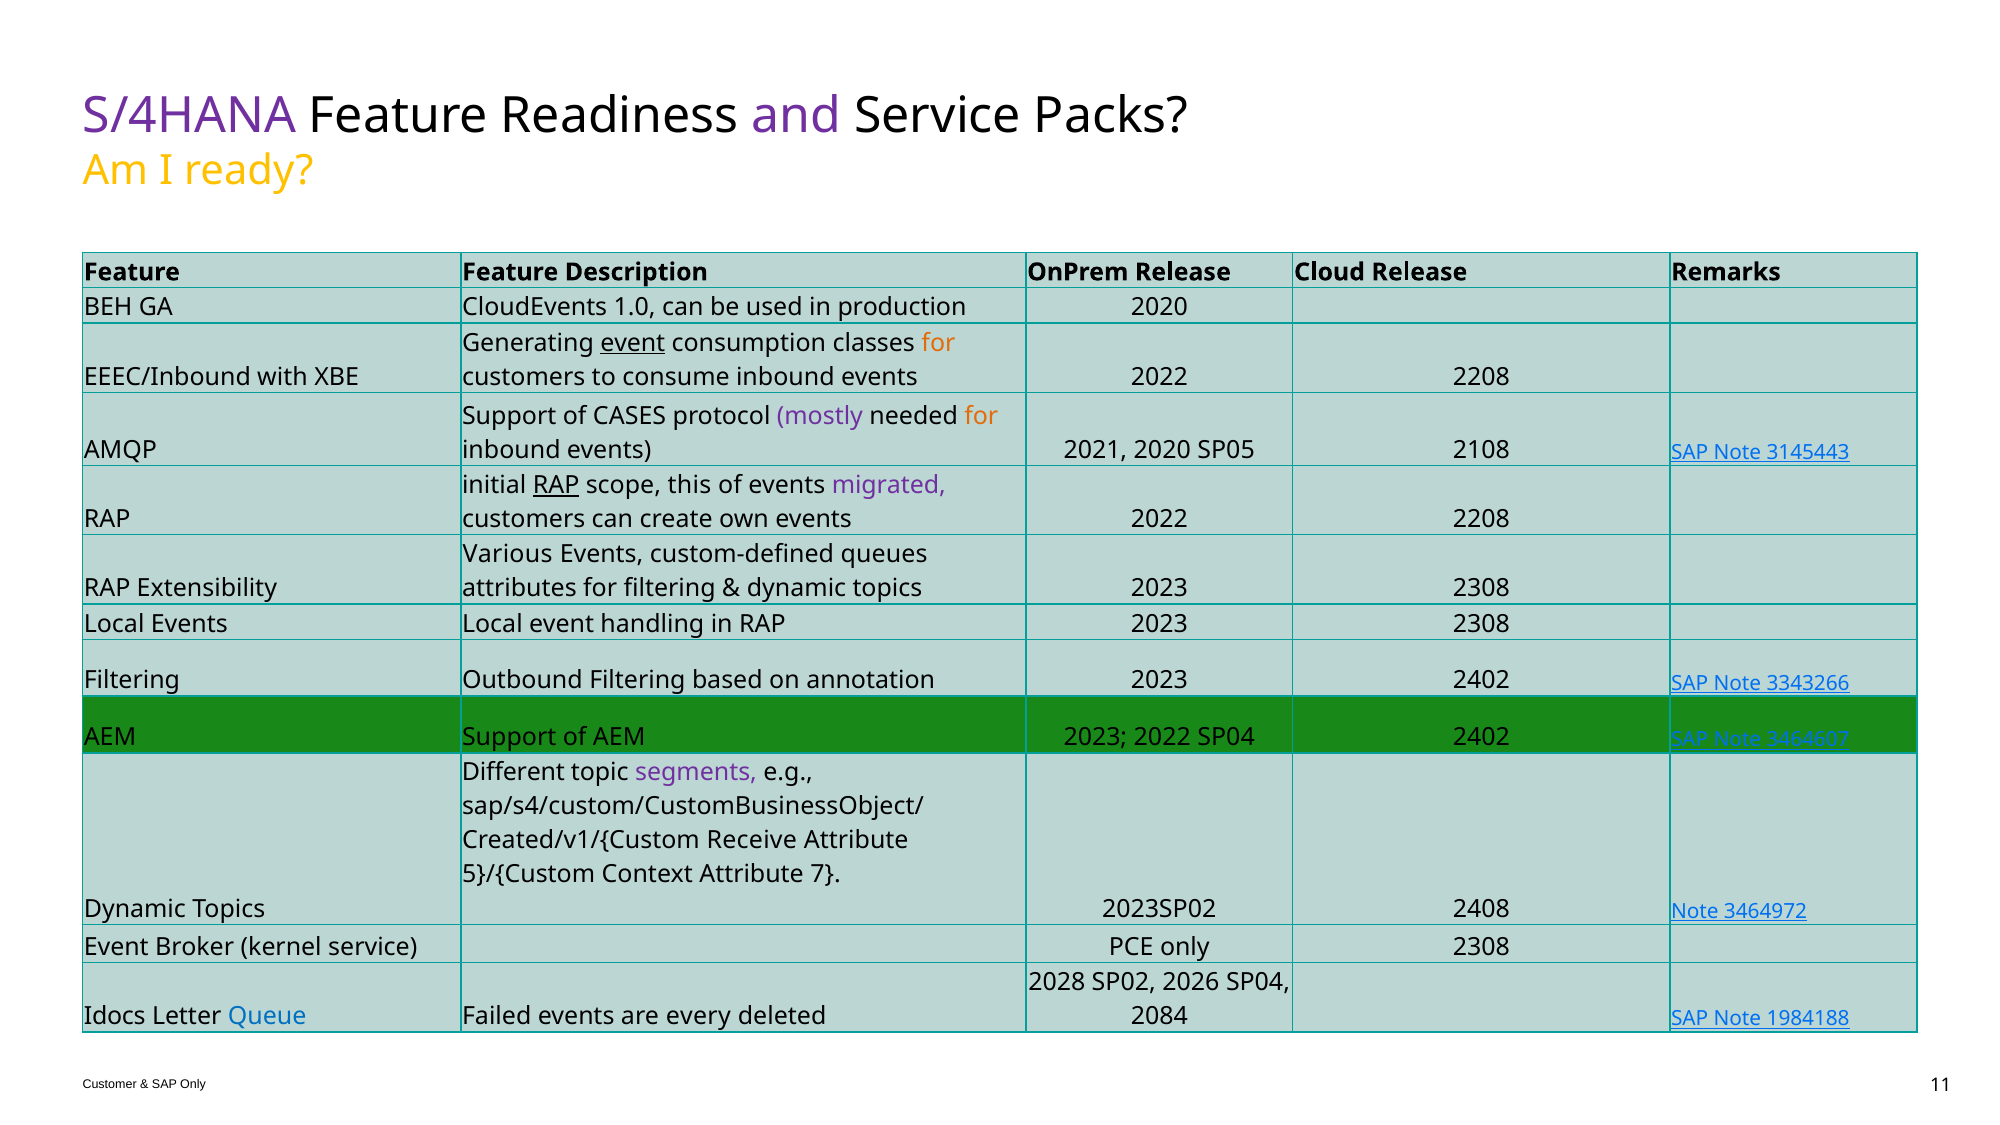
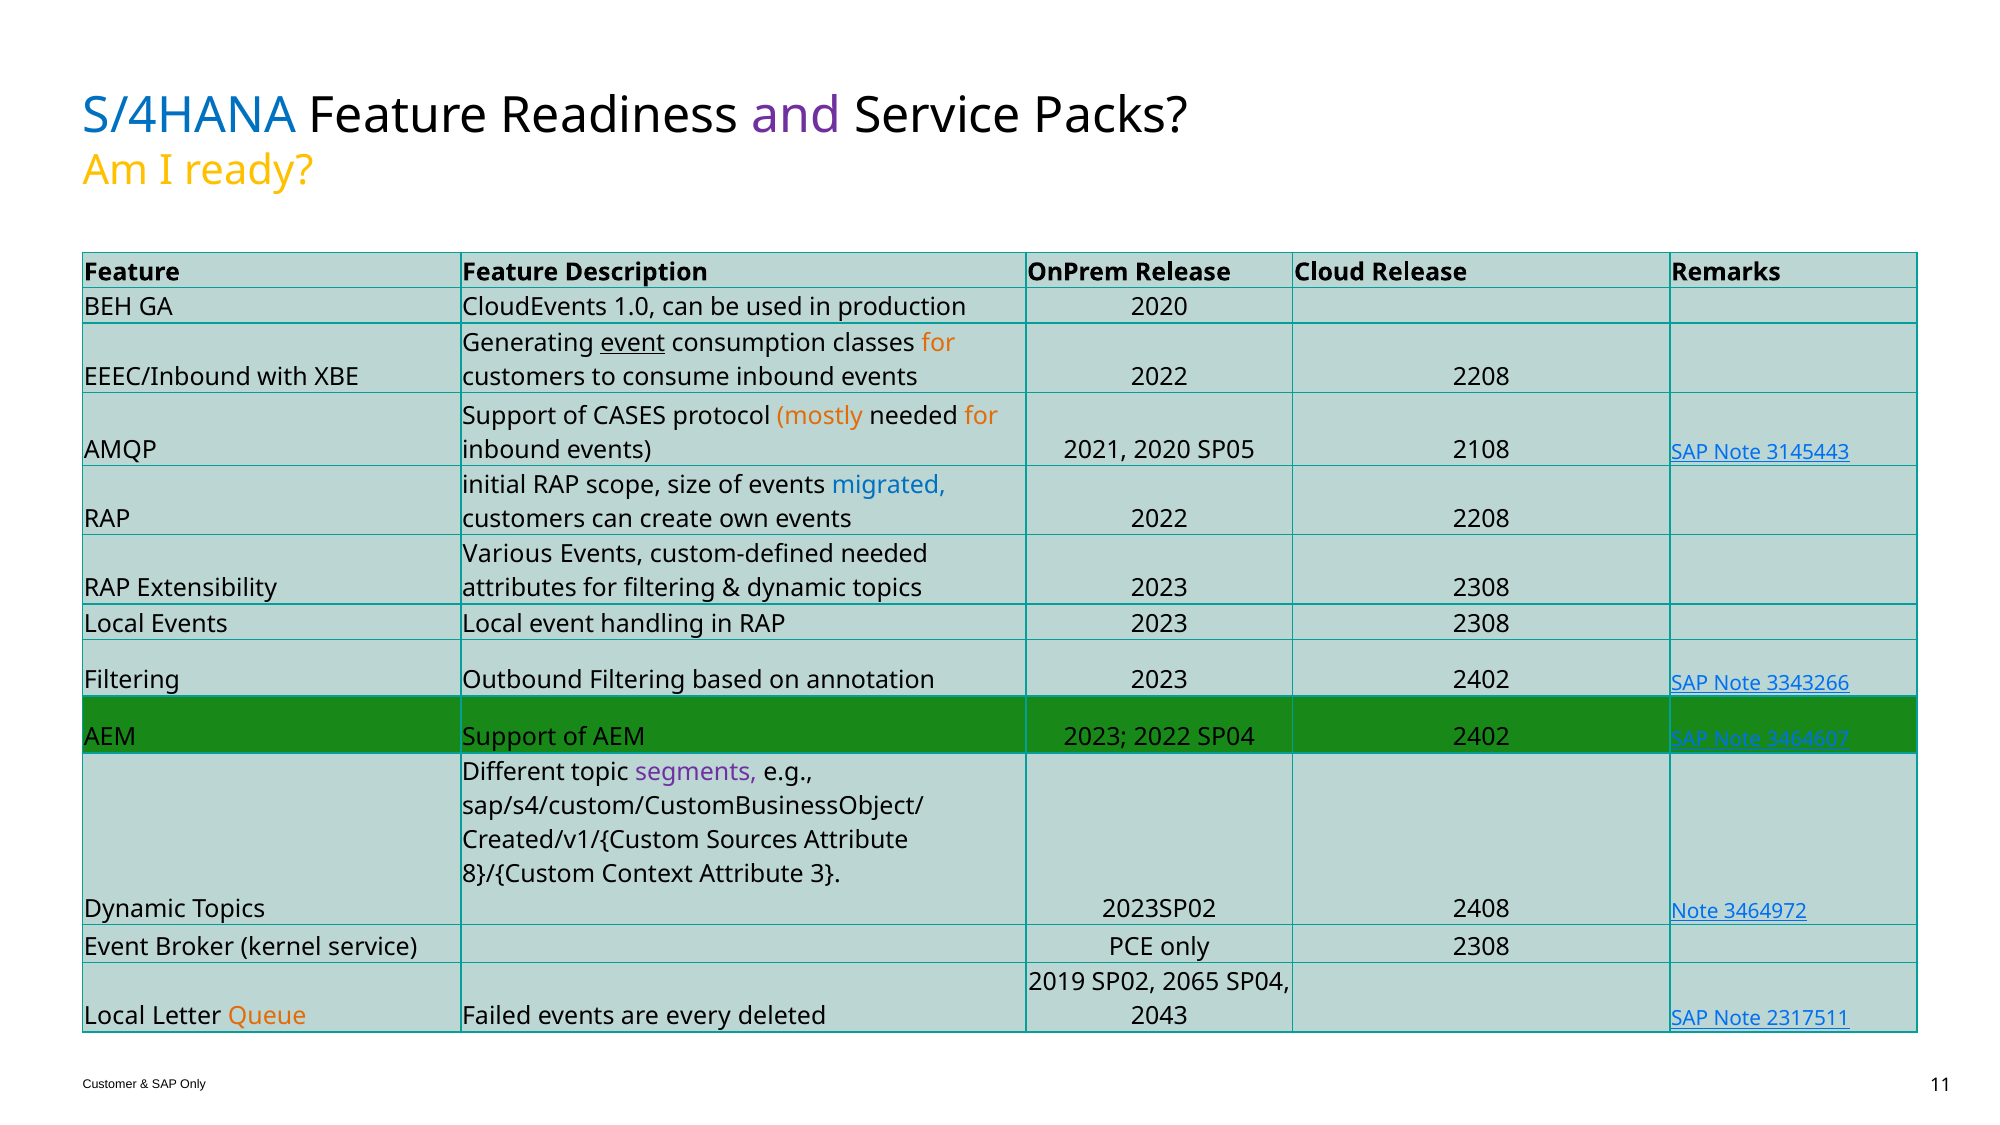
S/4HANA colour: purple -> blue
mostly colour: purple -> orange
RAP at (556, 485) underline: present -> none
this: this -> size
migrated colour: purple -> blue
custom-defined queues: queues -> needed
Receive: Receive -> Sources
5}/{Custom: 5}/{Custom -> 8}/{Custom
7: 7 -> 3
2028: 2028 -> 2019
2026: 2026 -> 2065
Idocs at (115, 1016): Idocs -> Local
Queue colour: blue -> orange
2084: 2084 -> 2043
1984188: 1984188 -> 2317511
